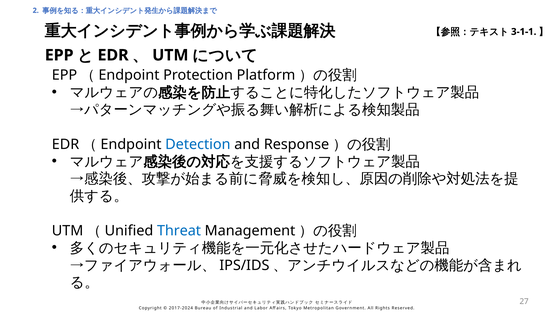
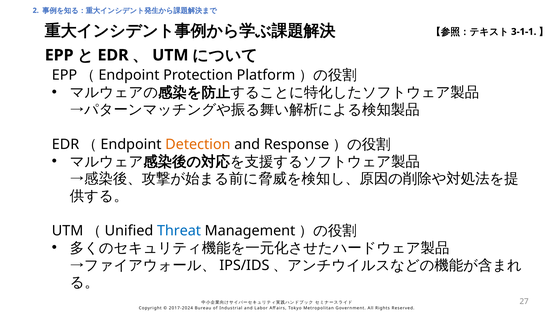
Detection colour: blue -> orange
